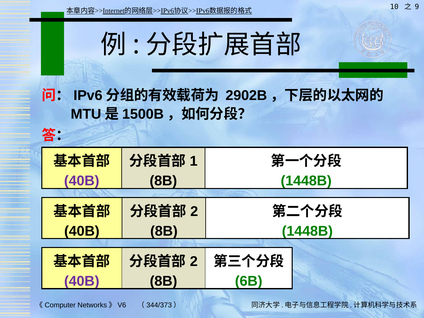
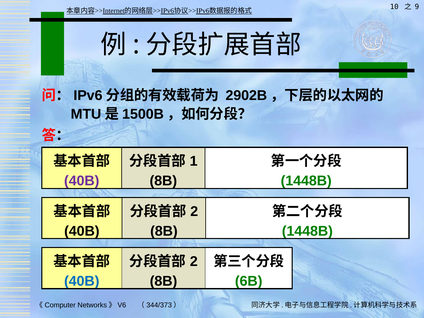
40B at (82, 281) colour: purple -> blue
